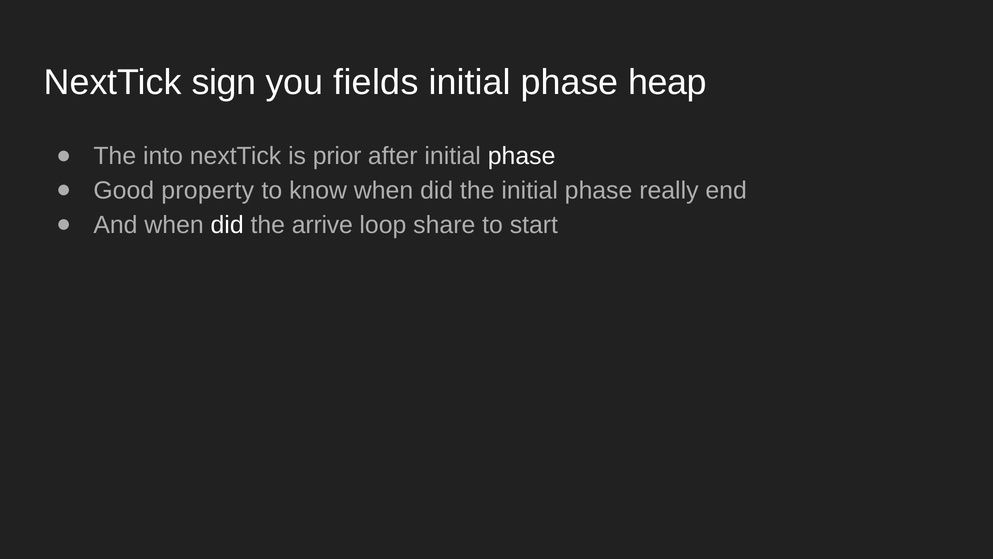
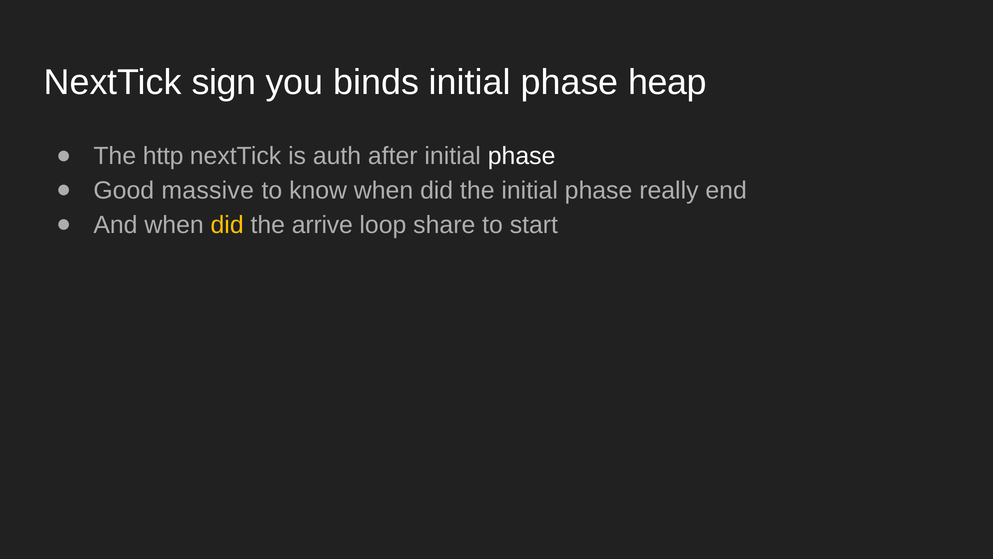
fields: fields -> binds
into: into -> http
prior: prior -> auth
property: property -> massive
did at (227, 225) colour: white -> yellow
